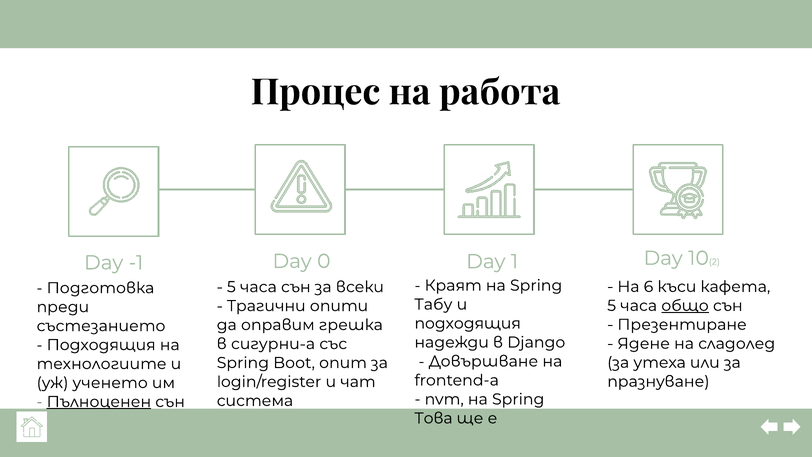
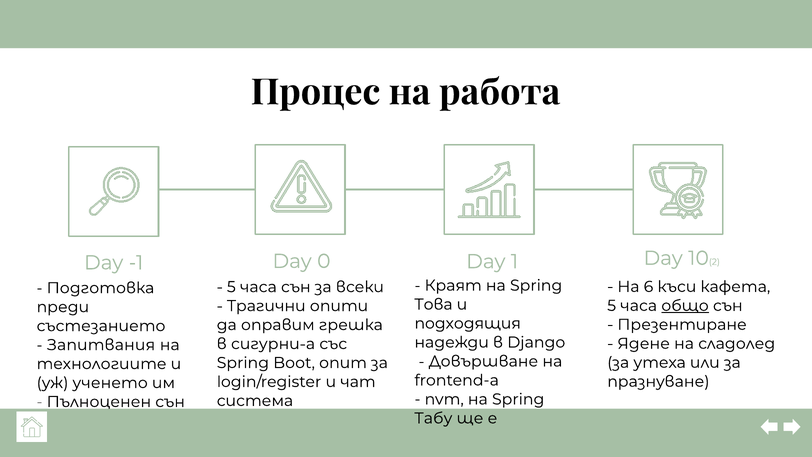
Табу: Табу -> Това
Подходящия at (101, 345): Подходящия -> Запитвания
Пълноценен underline: present -> none
Това: Това -> Табу
